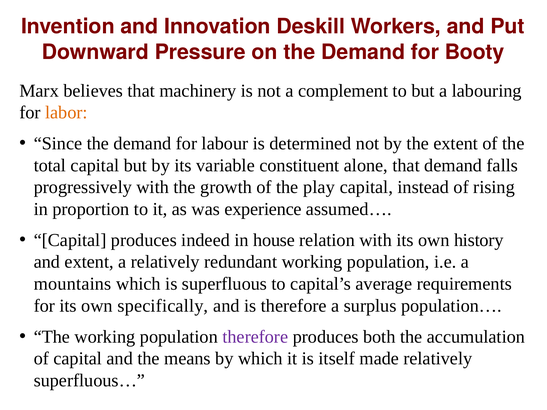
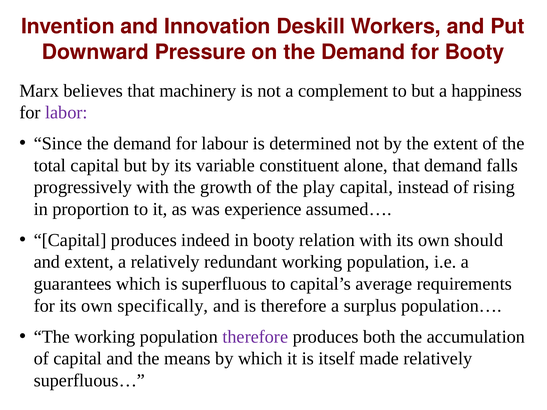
labouring: labouring -> happiness
labor colour: orange -> purple
in house: house -> booty
history: history -> should
mountains: mountains -> guarantees
